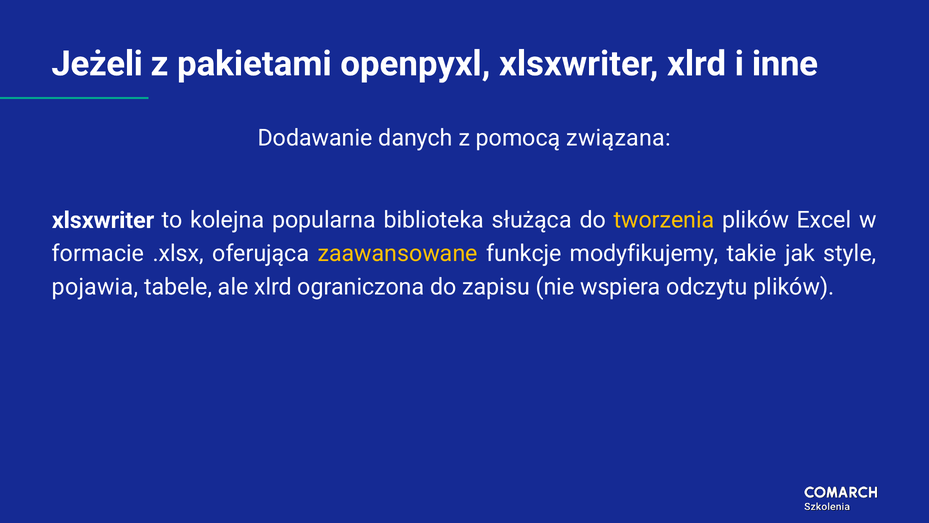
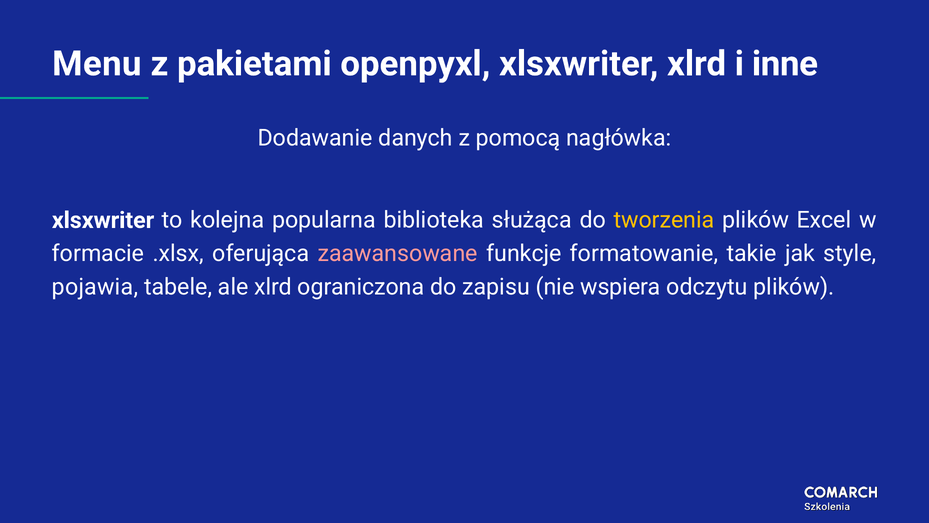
Jeżeli: Jeżeli -> Menu
związana: związana -> nagłówka
zaawansowane colour: yellow -> pink
modyfikujemy: modyfikujemy -> formatowanie
